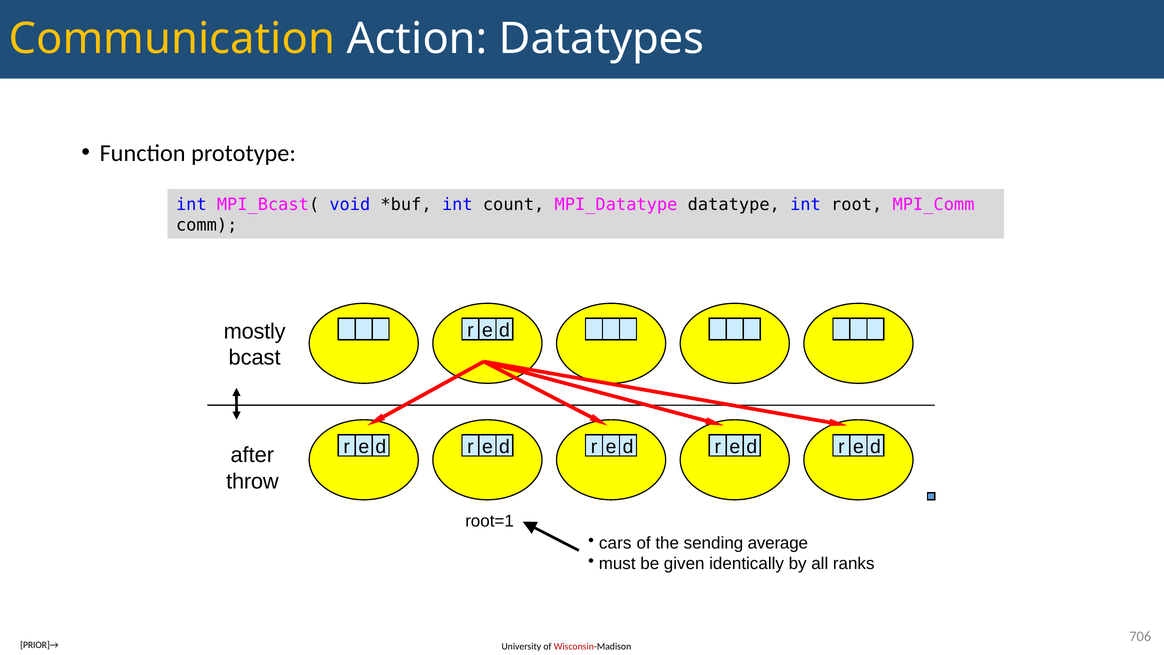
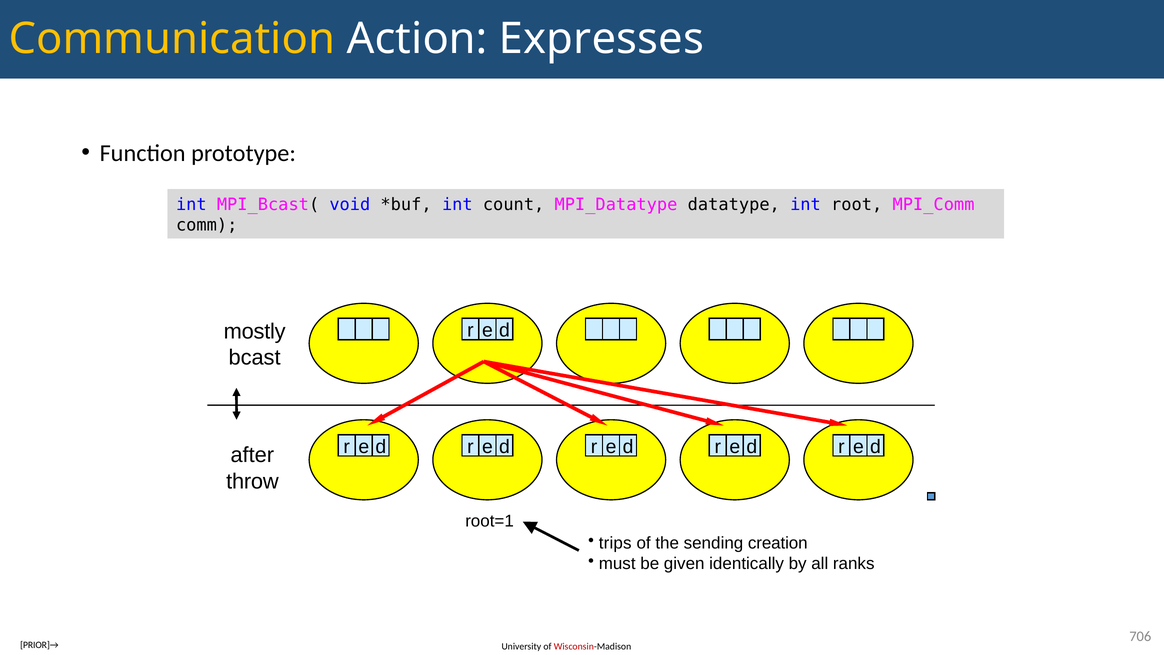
Datatypes: Datatypes -> Expresses
cars: cars -> trips
average: average -> creation
